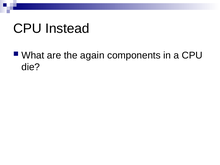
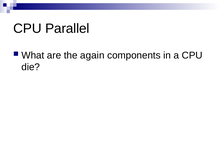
Instead: Instead -> Parallel
